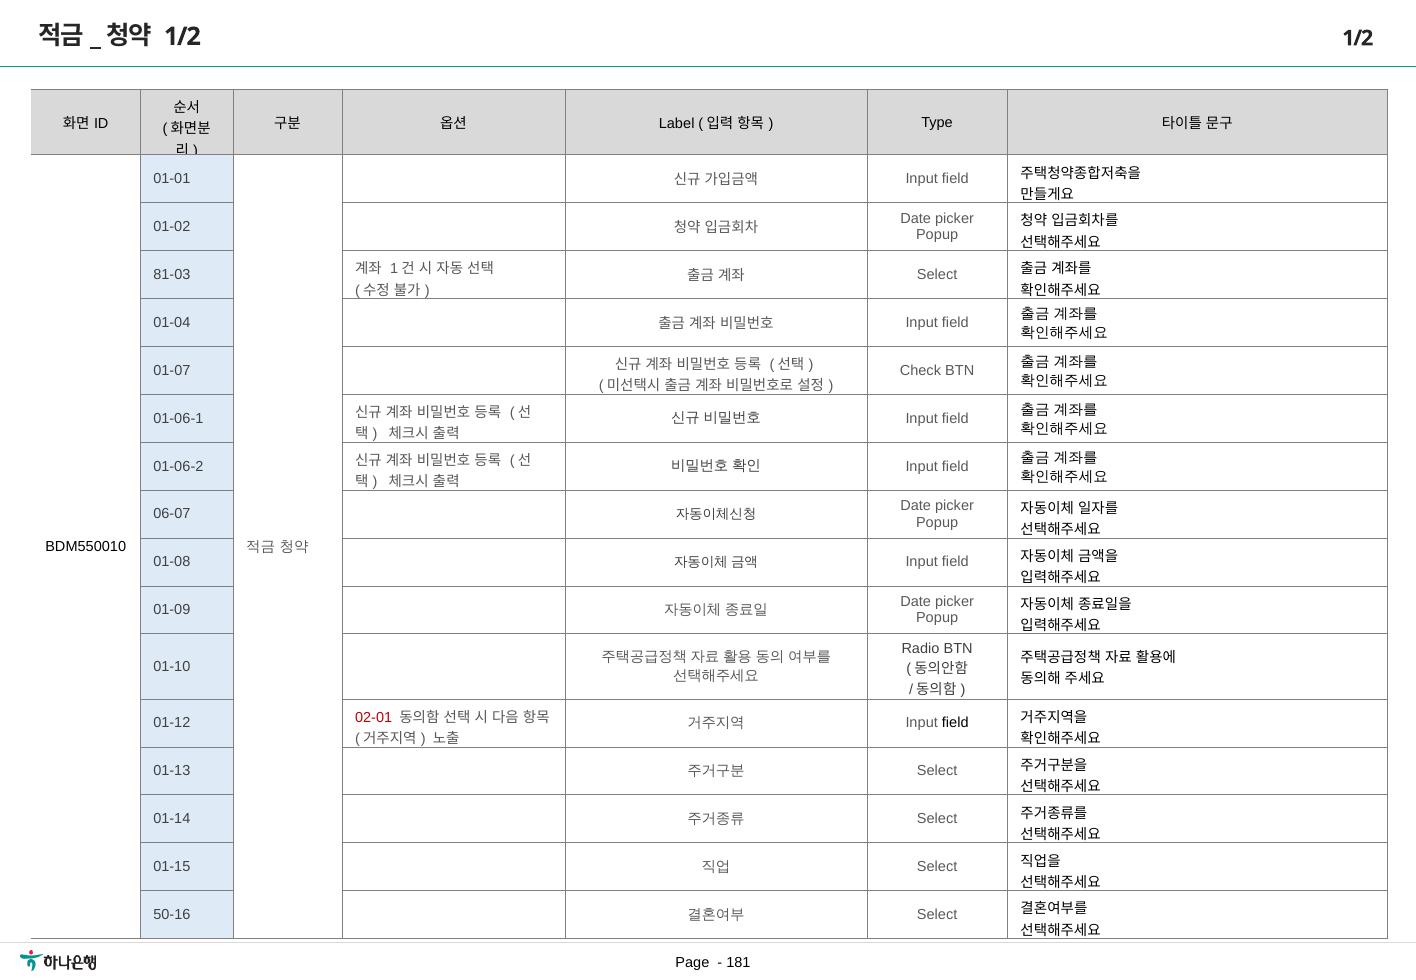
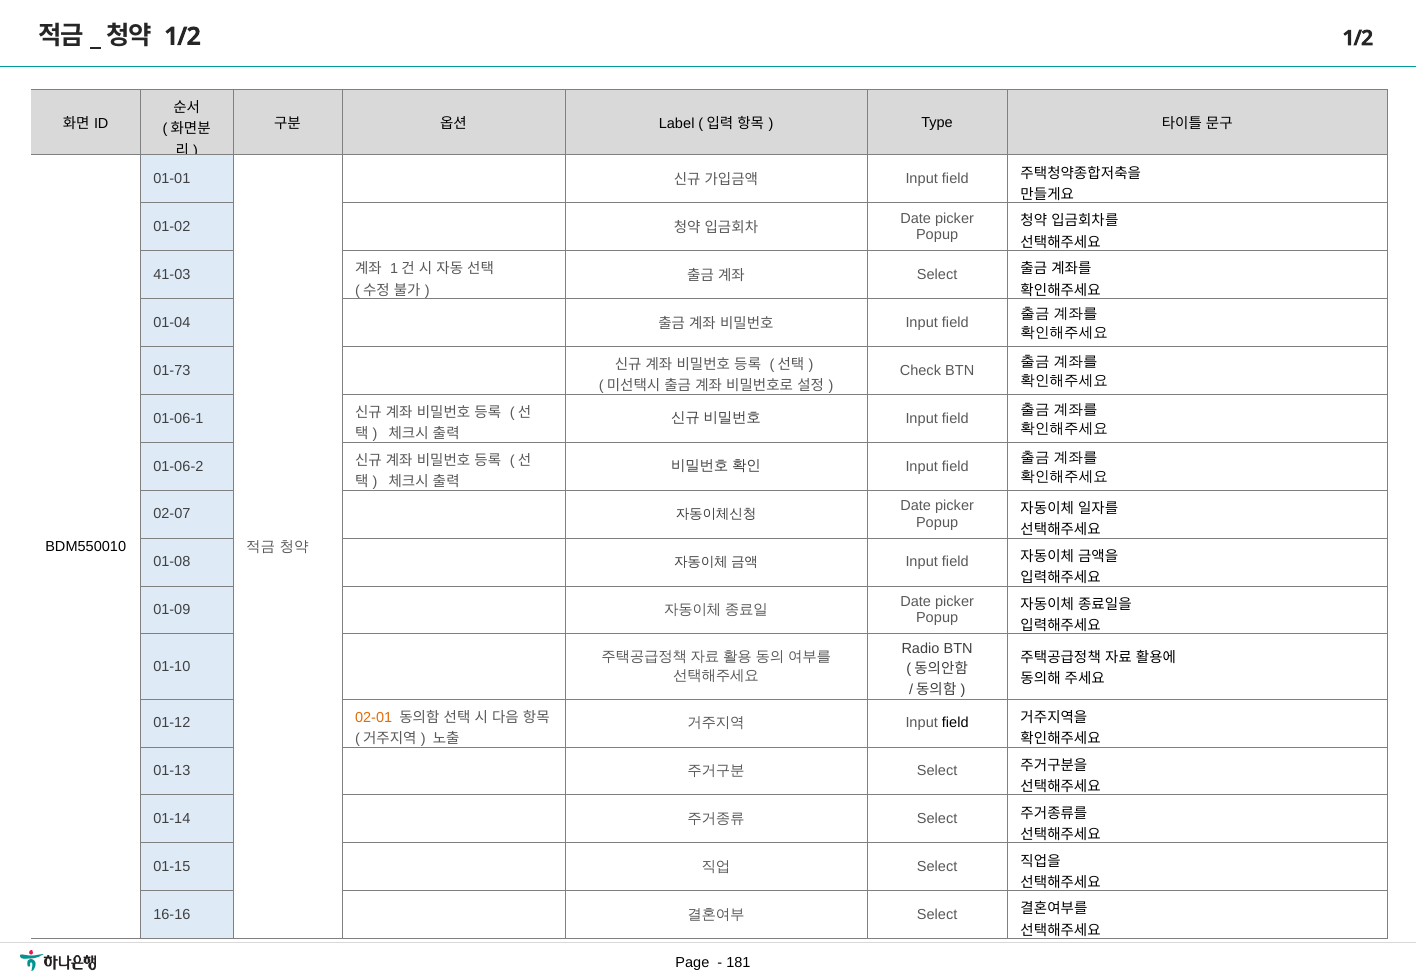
81-03: 81-03 -> 41-03
01-07: 01-07 -> 01-73
06-07: 06-07 -> 02-07
02-01 colour: red -> orange
50-16: 50-16 -> 16-16
